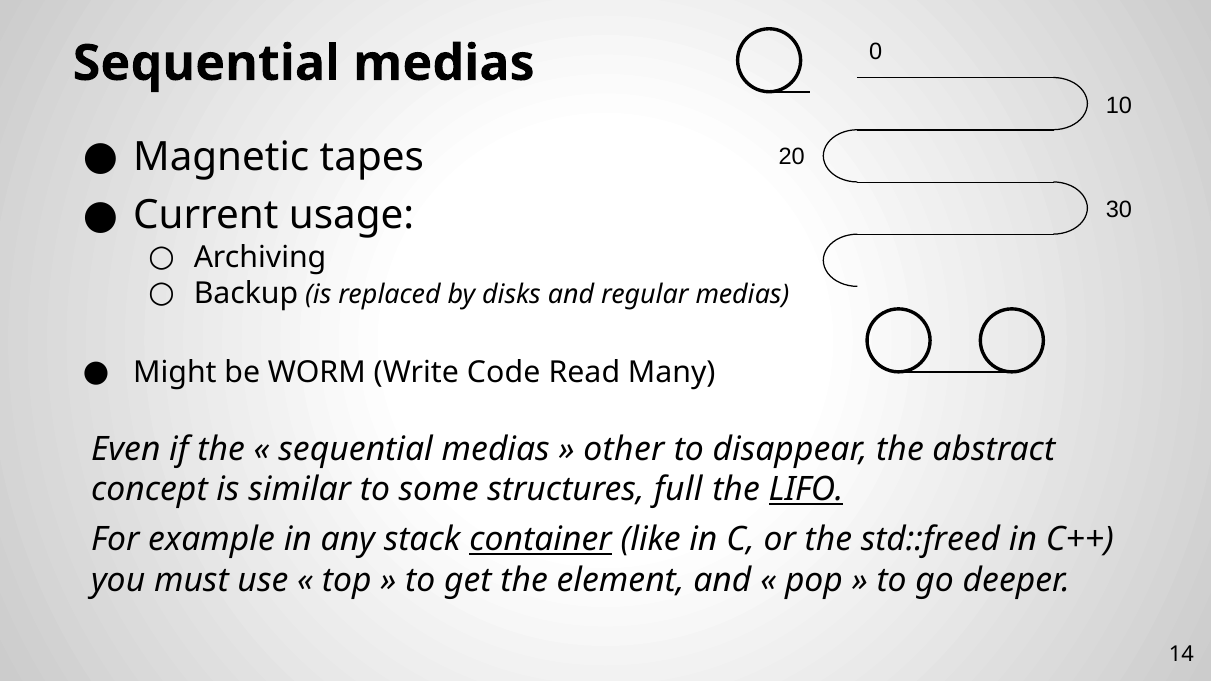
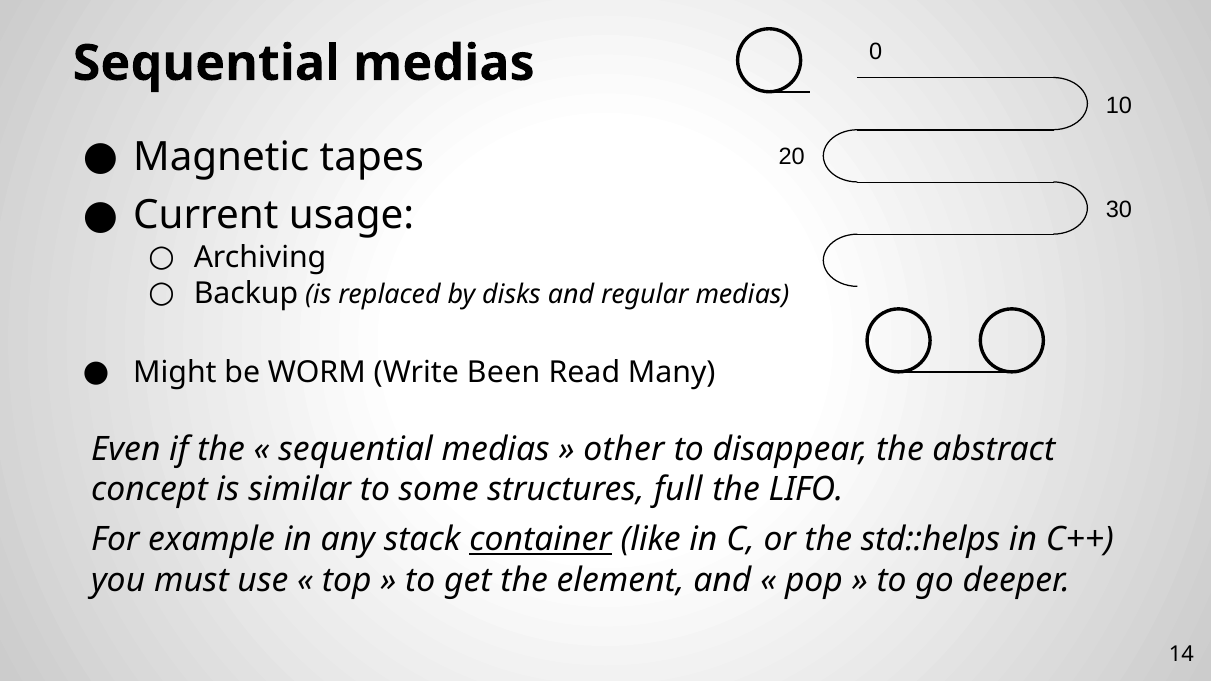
Code: Code -> Been
LIFO underline: present -> none
std::freed: std::freed -> std::helps
